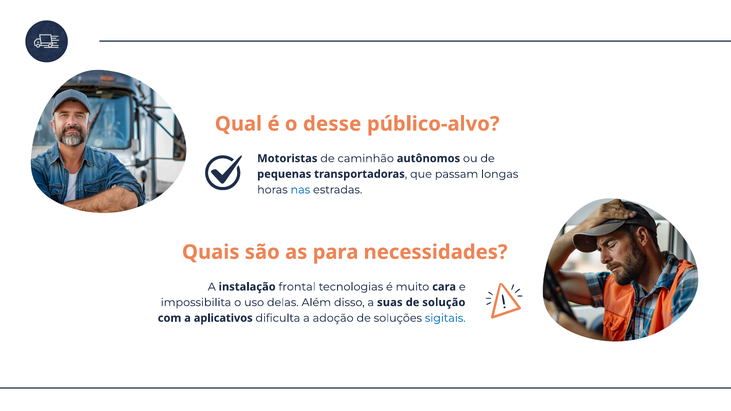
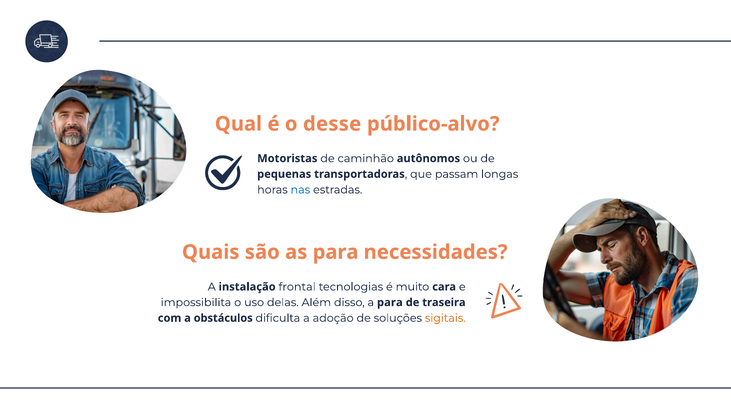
a suas: suas -> para
solução: solução -> traseira
aplicativos: aplicativos -> obstáculos
sigitais colour: blue -> orange
